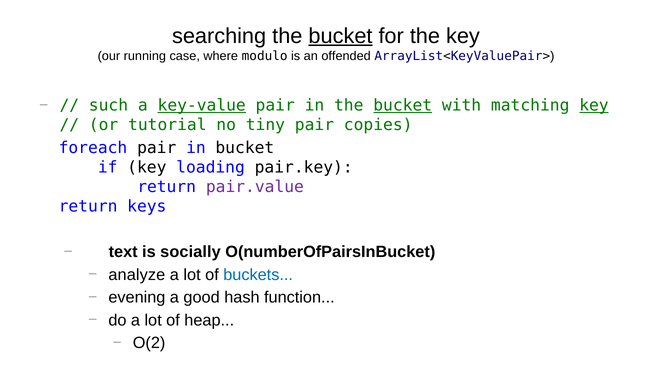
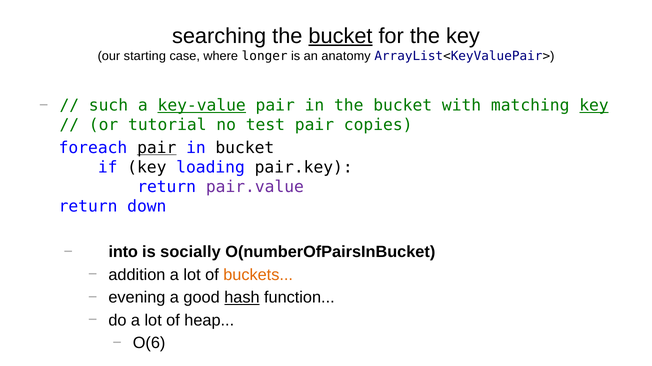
running: running -> starting
modulo: modulo -> longer
offended: offended -> anatomy
bucket at (403, 106) underline: present -> none
tiny: tiny -> test
pair at (157, 148) underline: none -> present
keys: keys -> down
text: text -> into
analyze: analyze -> addition
buckets colour: blue -> orange
hash underline: none -> present
O(2: O(2 -> O(6
